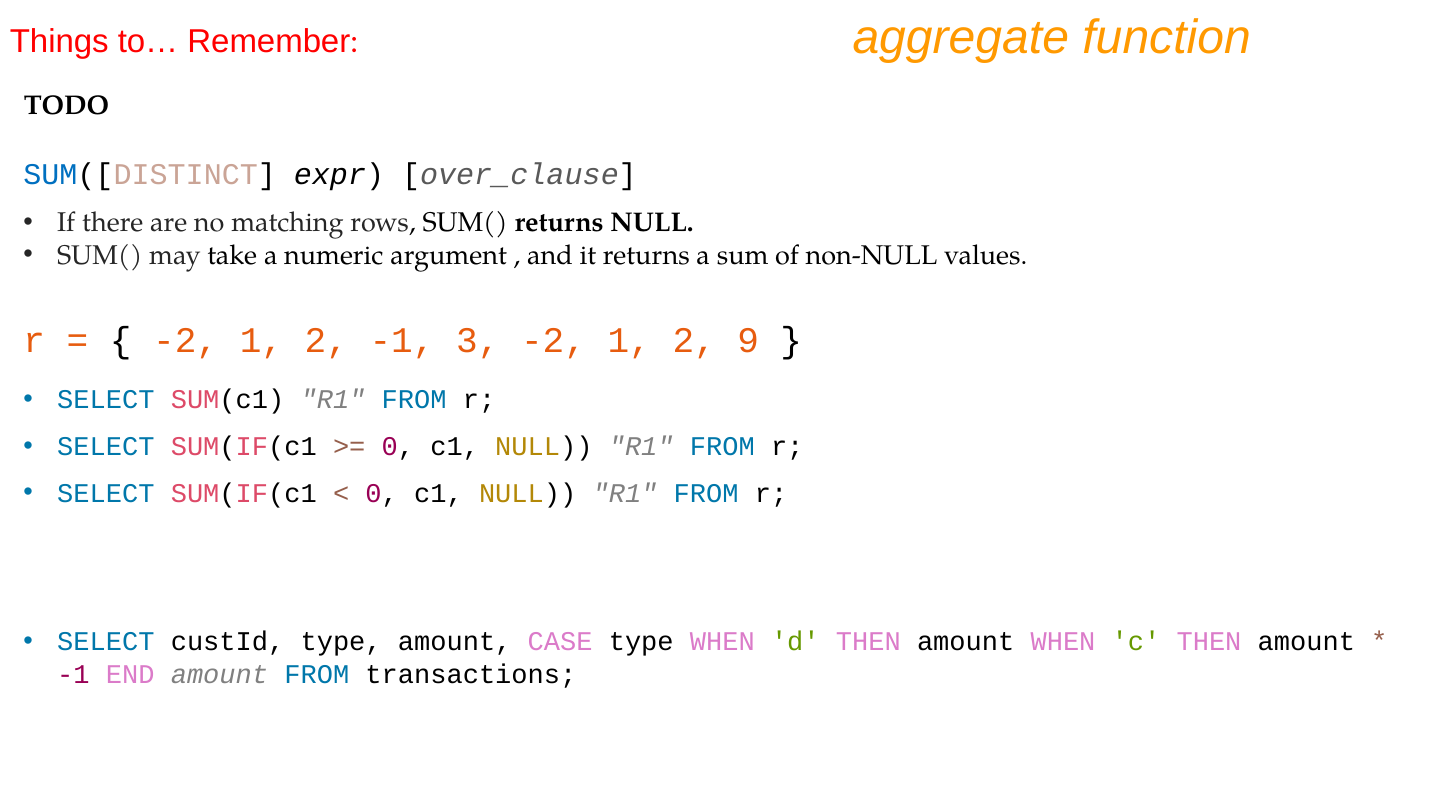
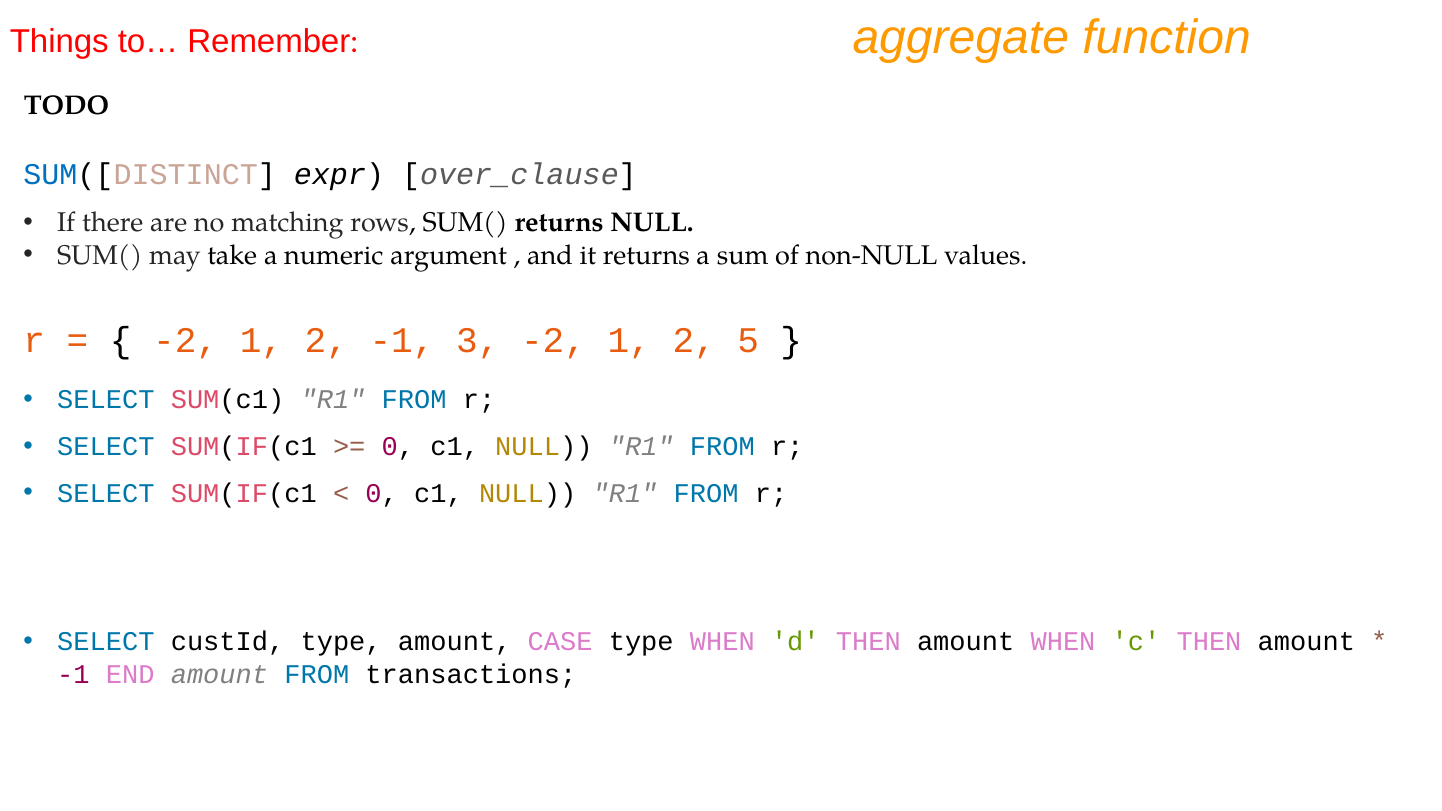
9: 9 -> 5
